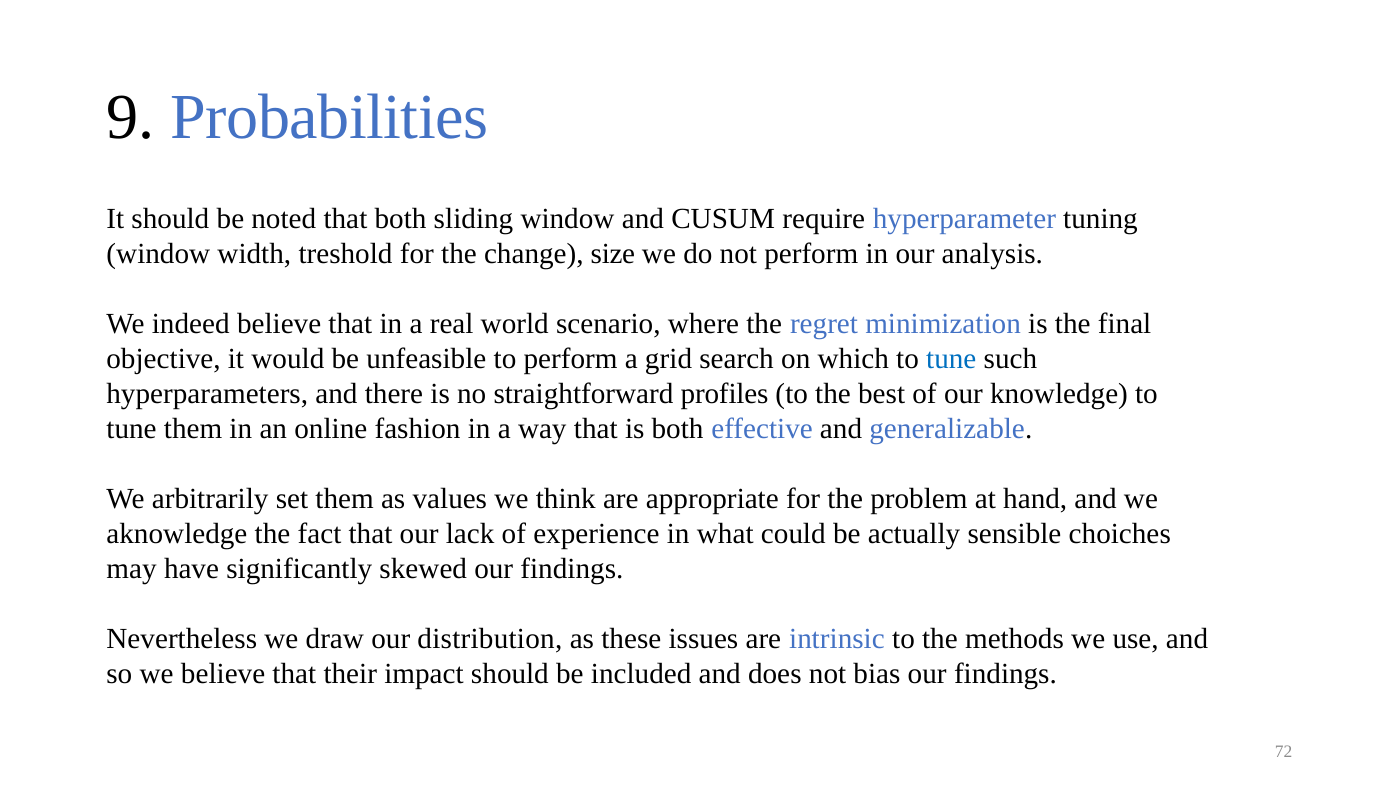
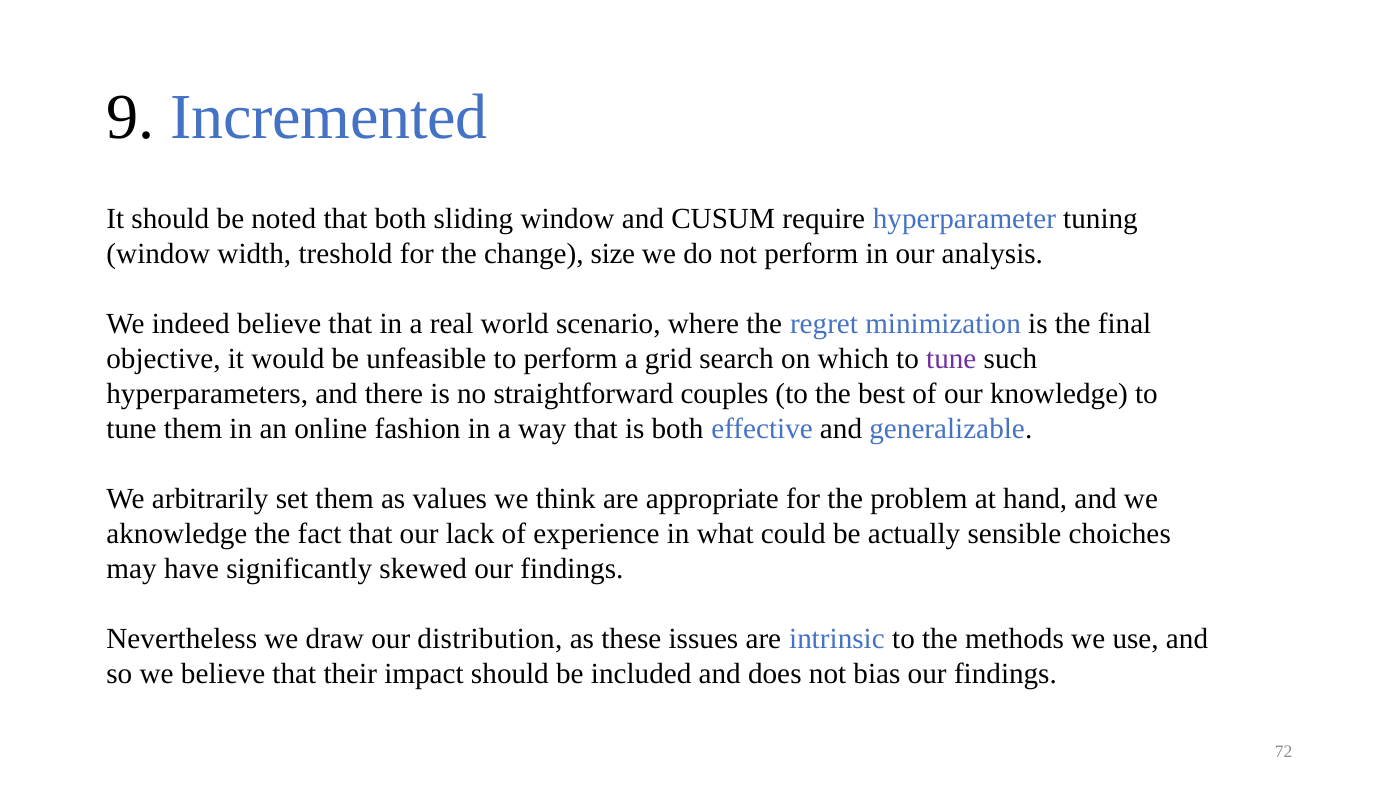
Probabilities: Probabilities -> Incremented
tune at (951, 359) colour: blue -> purple
profiles: profiles -> couples
